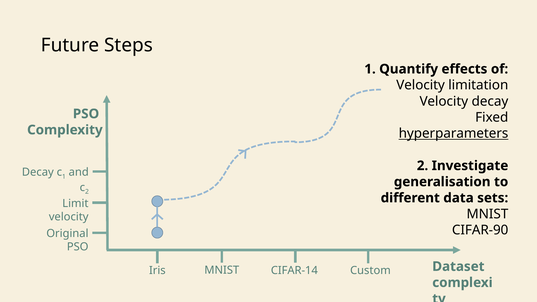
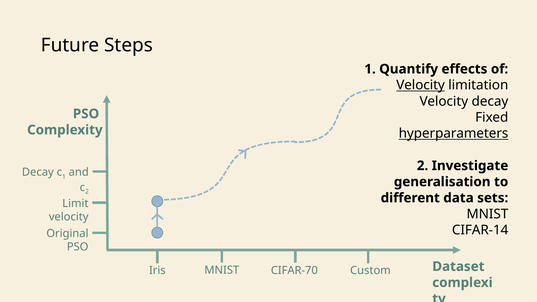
Velocity at (421, 85) underline: none -> present
CIFAR-90: CIFAR-90 -> CIFAR-14
CIFAR-14: CIFAR-14 -> CIFAR-70
